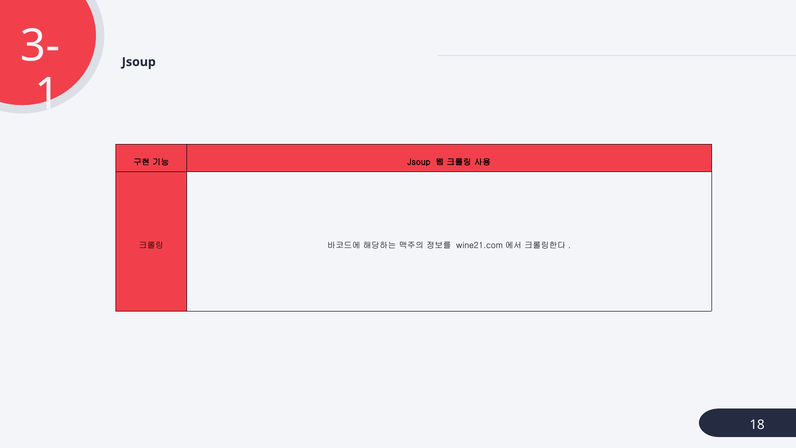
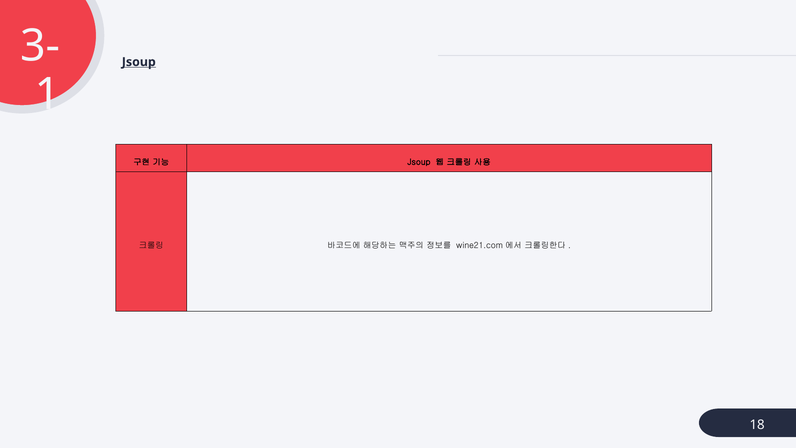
Jsoup at (139, 62) underline: none -> present
